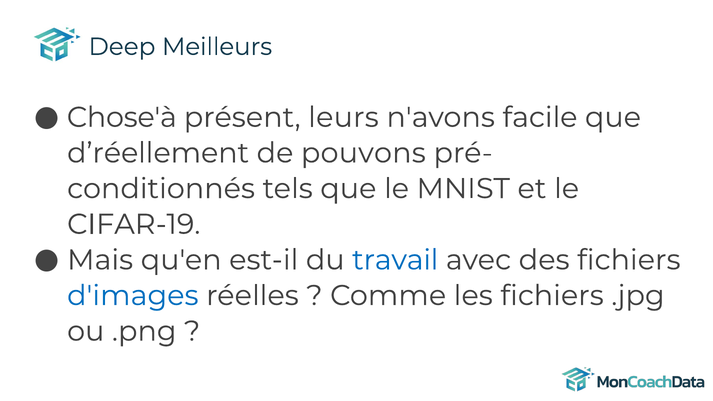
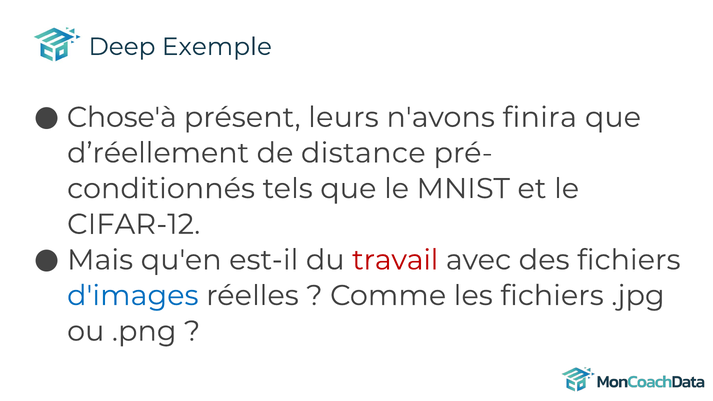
Meilleurs: Meilleurs -> Exemple
facile: facile -> finira
pouvons: pouvons -> distance
CIFAR-19: CIFAR-19 -> CIFAR-12
travail colour: blue -> red
